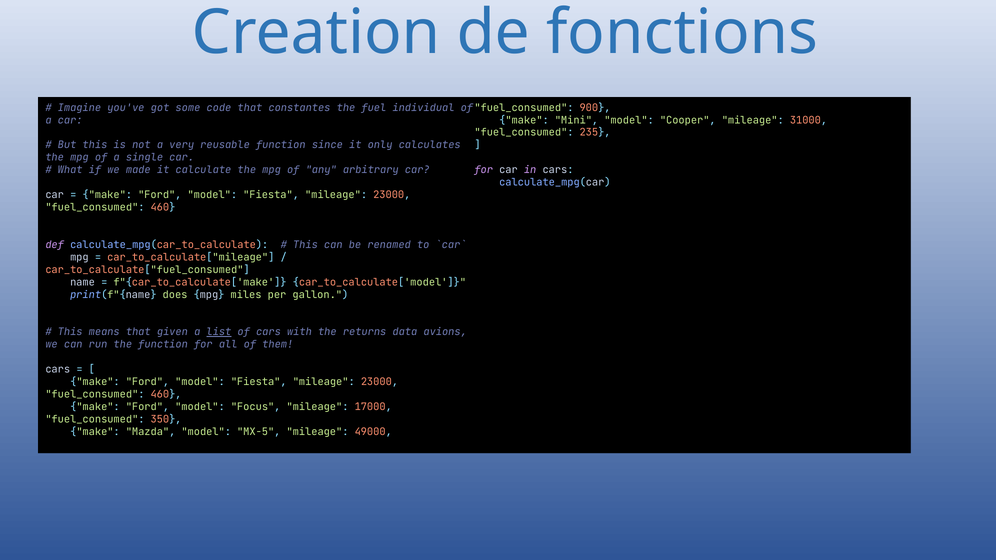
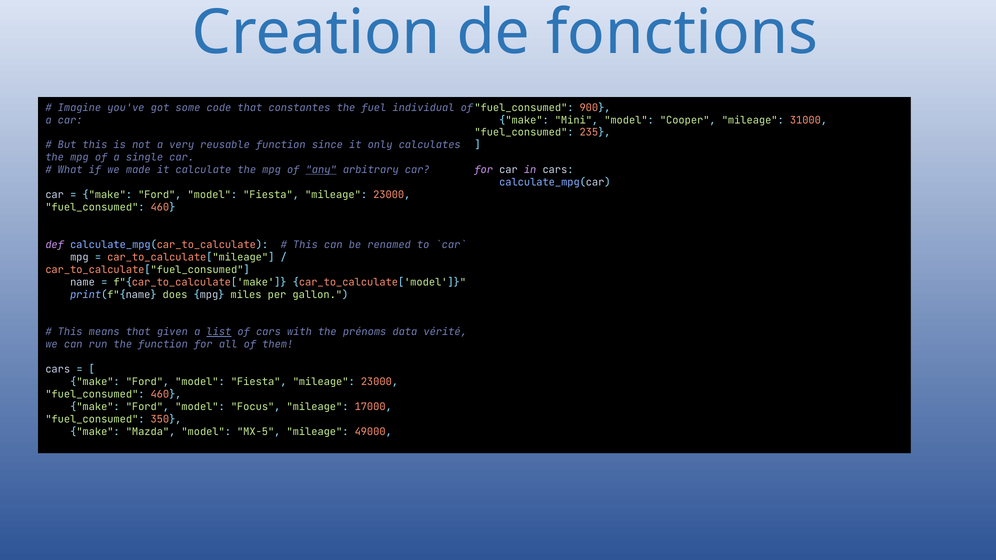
any underline: none -> present
returns: returns -> prénoms
avions: avions -> vérité
